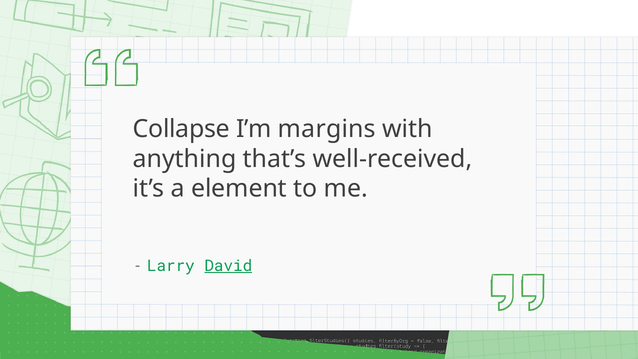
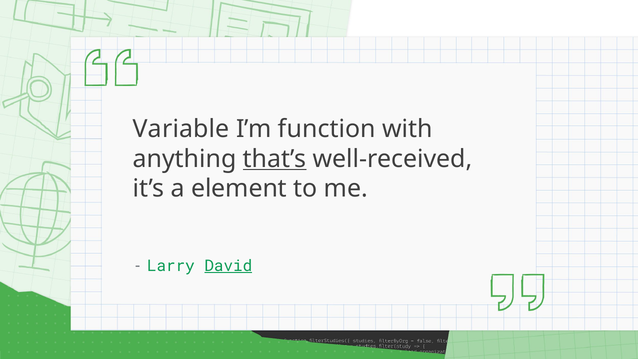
Collapse: Collapse -> Variable
margins: margins -> function
that’s underline: none -> present
